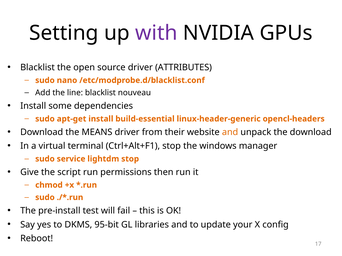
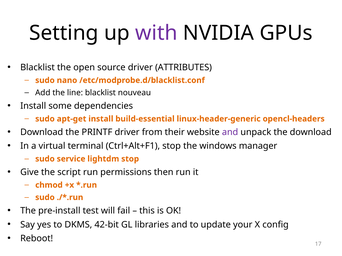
MEANS: MEANS -> PRINTF
and at (230, 132) colour: orange -> purple
95-bit: 95-bit -> 42-bit
